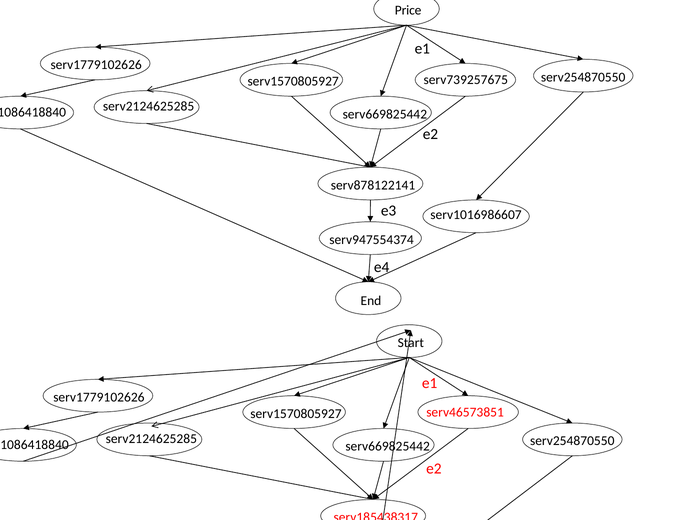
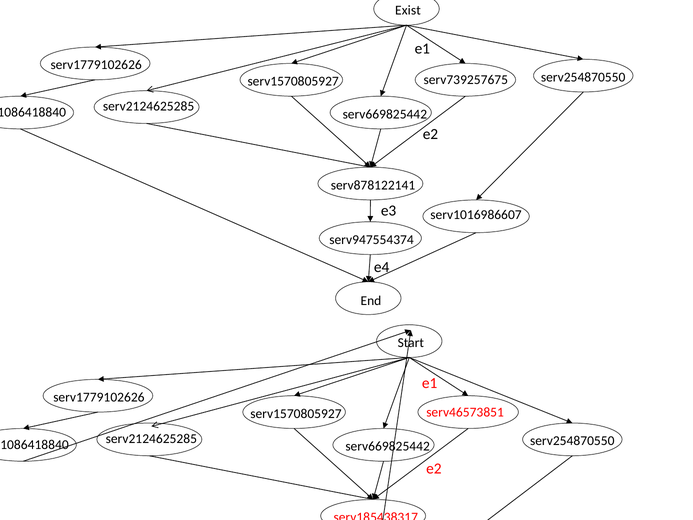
Price: Price -> Exist
